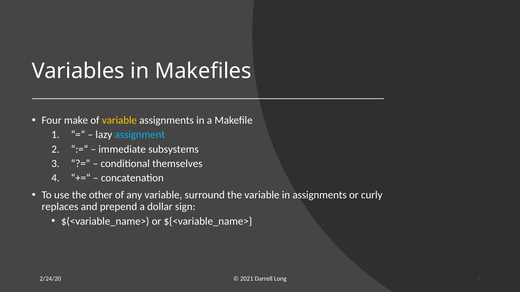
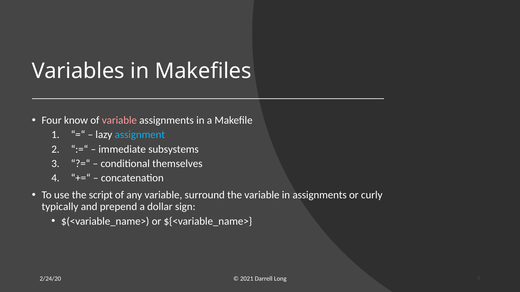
make: make -> know
variable at (119, 121) colour: yellow -> pink
other: other -> script
replaces: replaces -> typically
